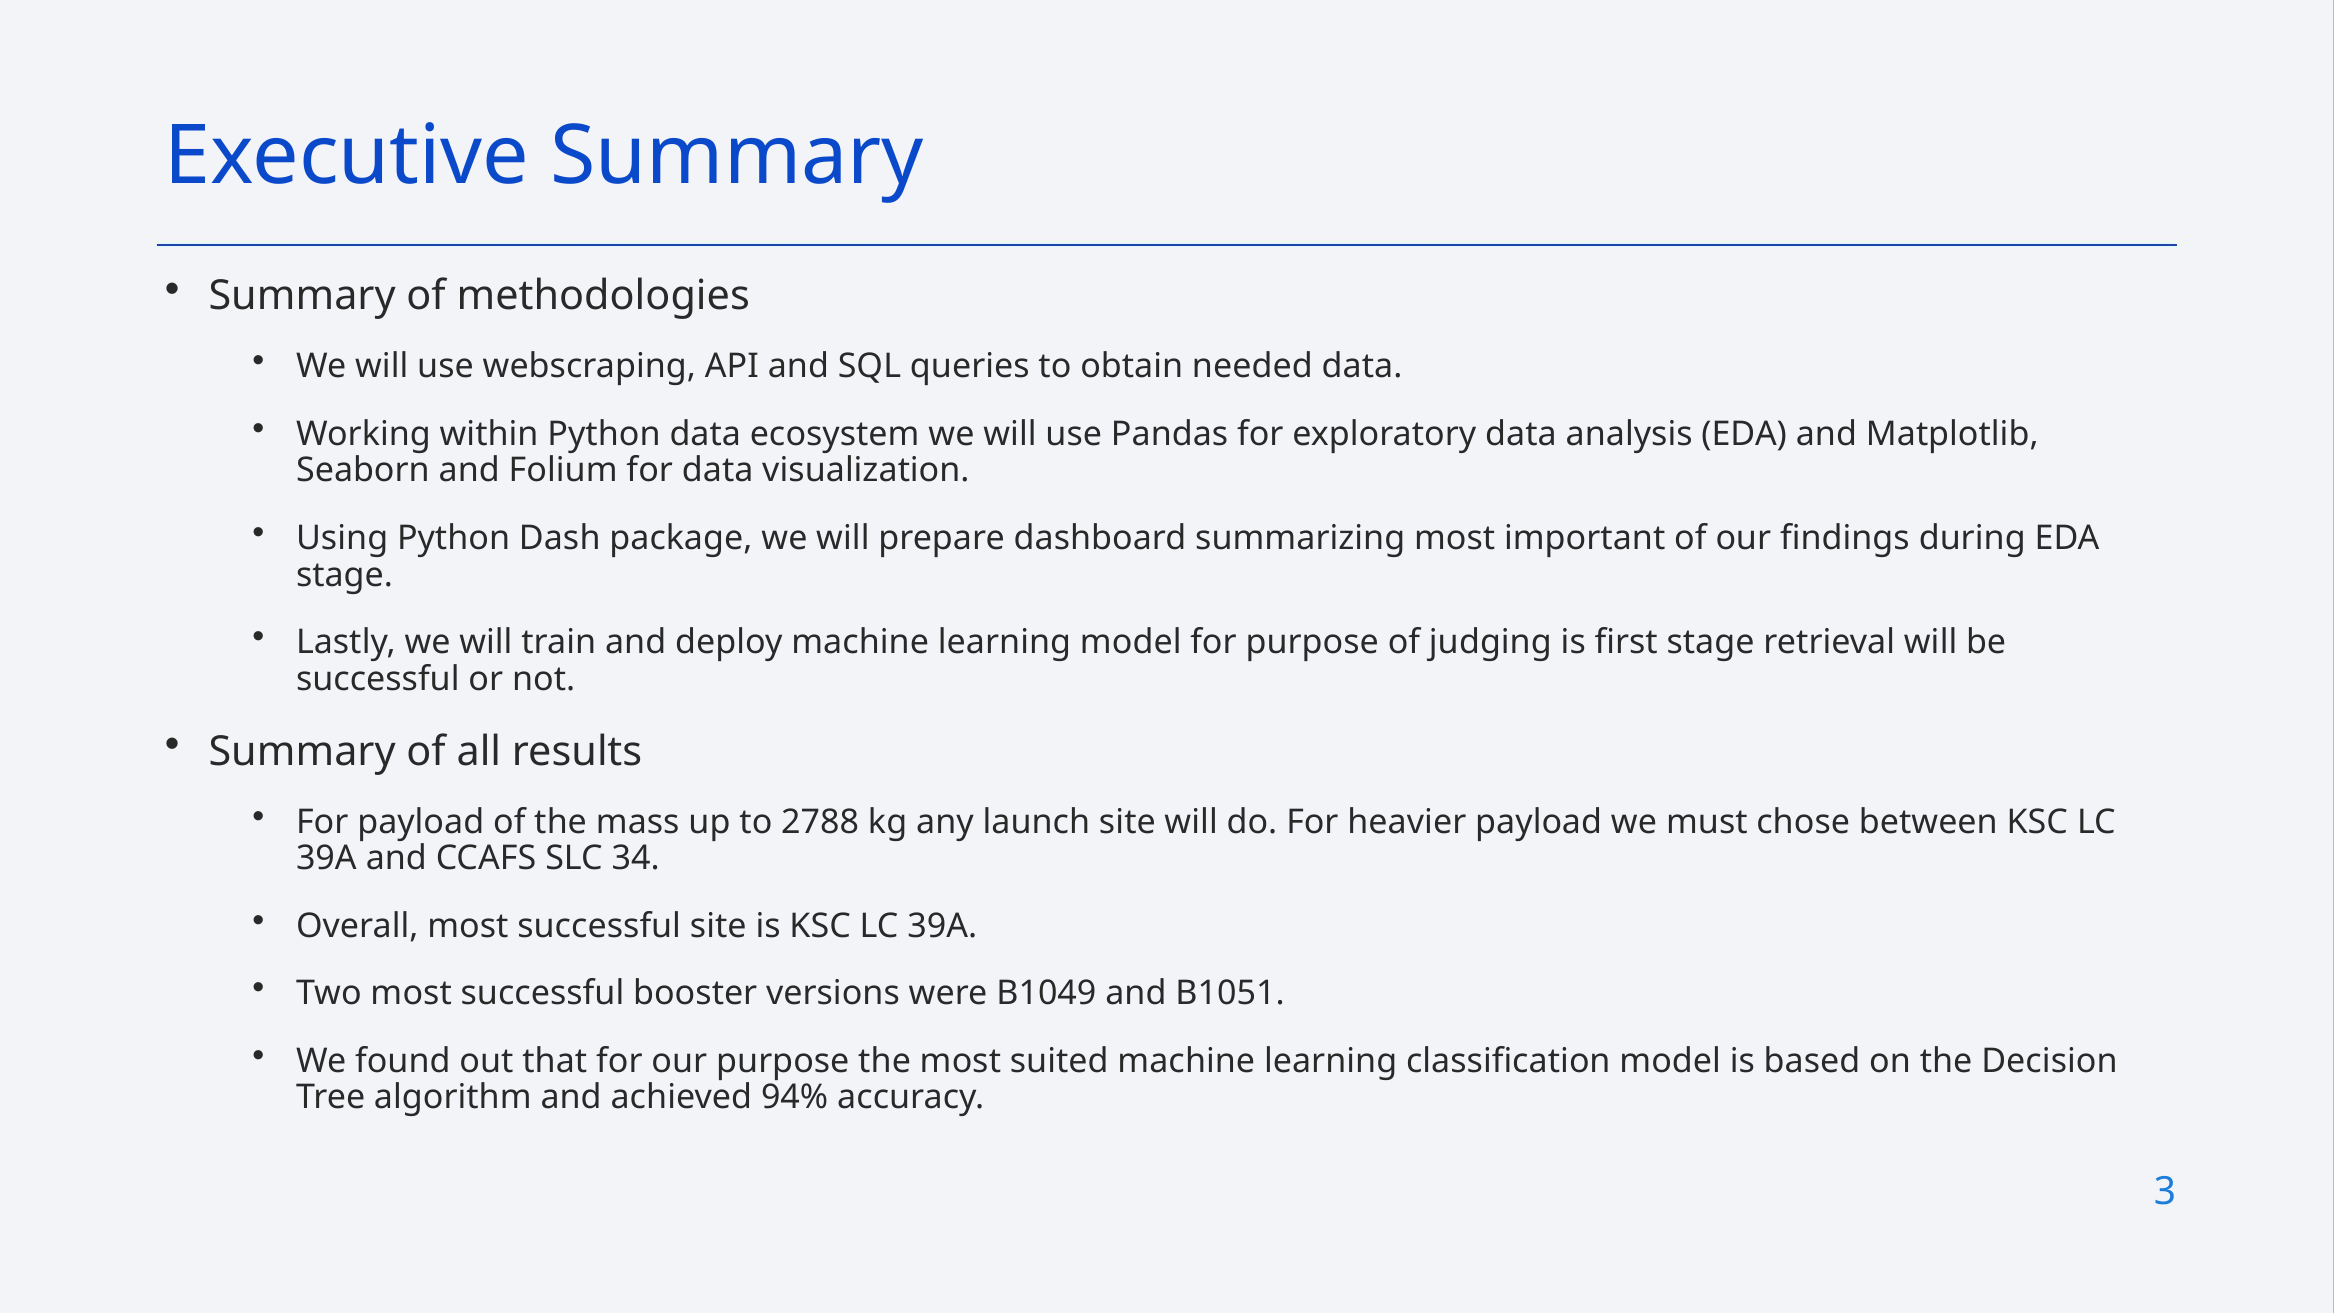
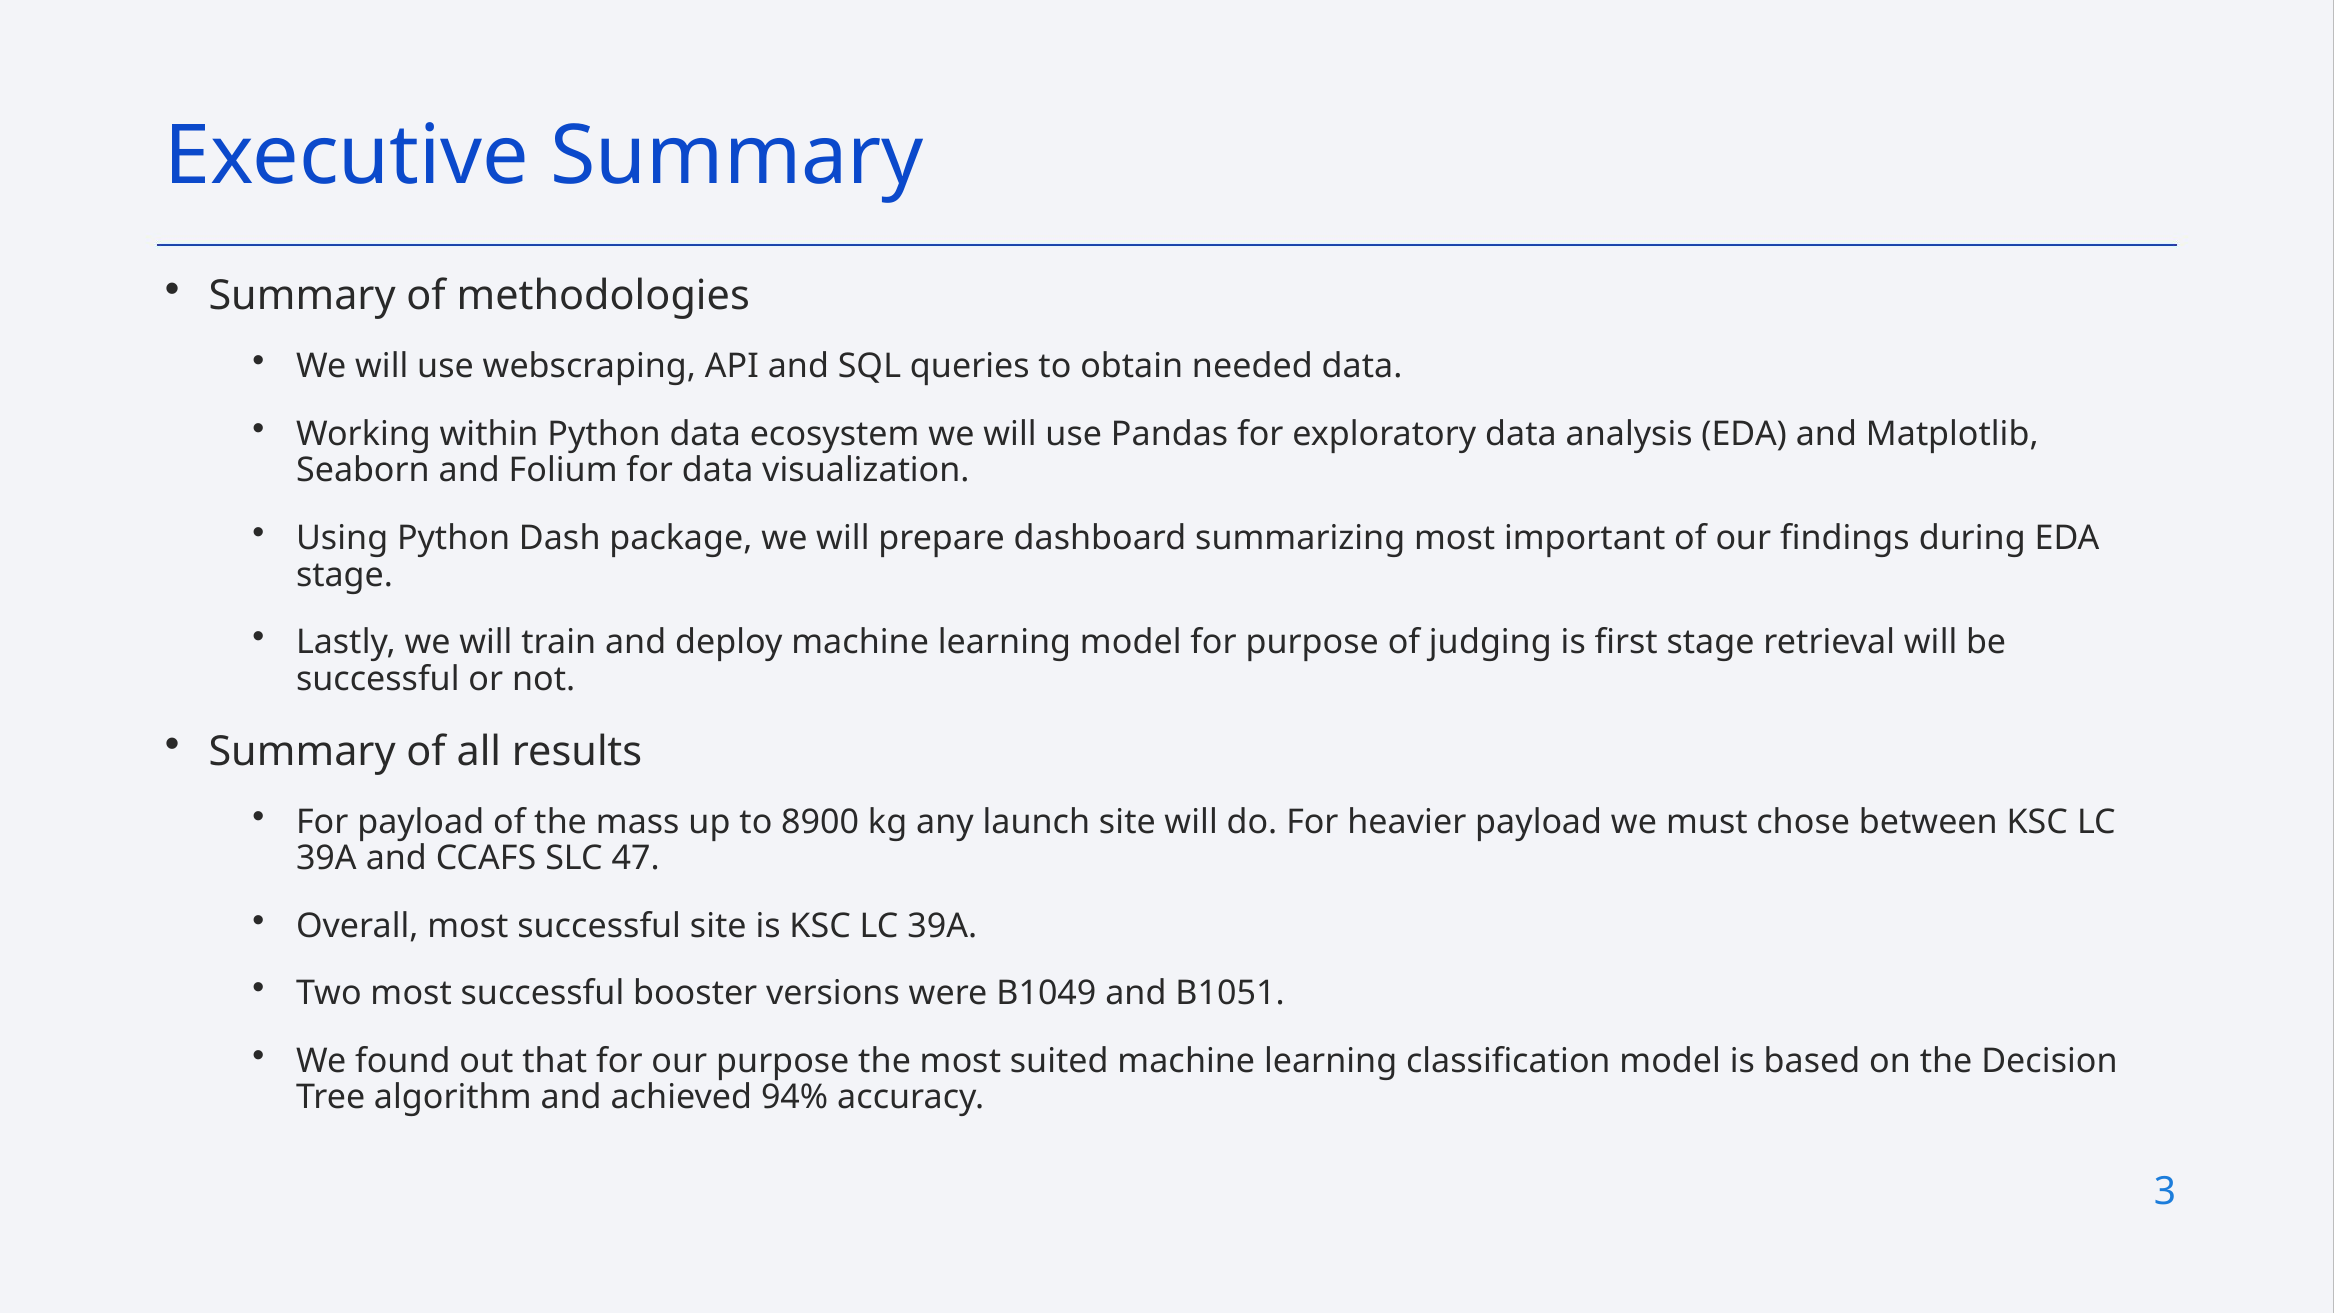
2788: 2788 -> 8900
34: 34 -> 47
